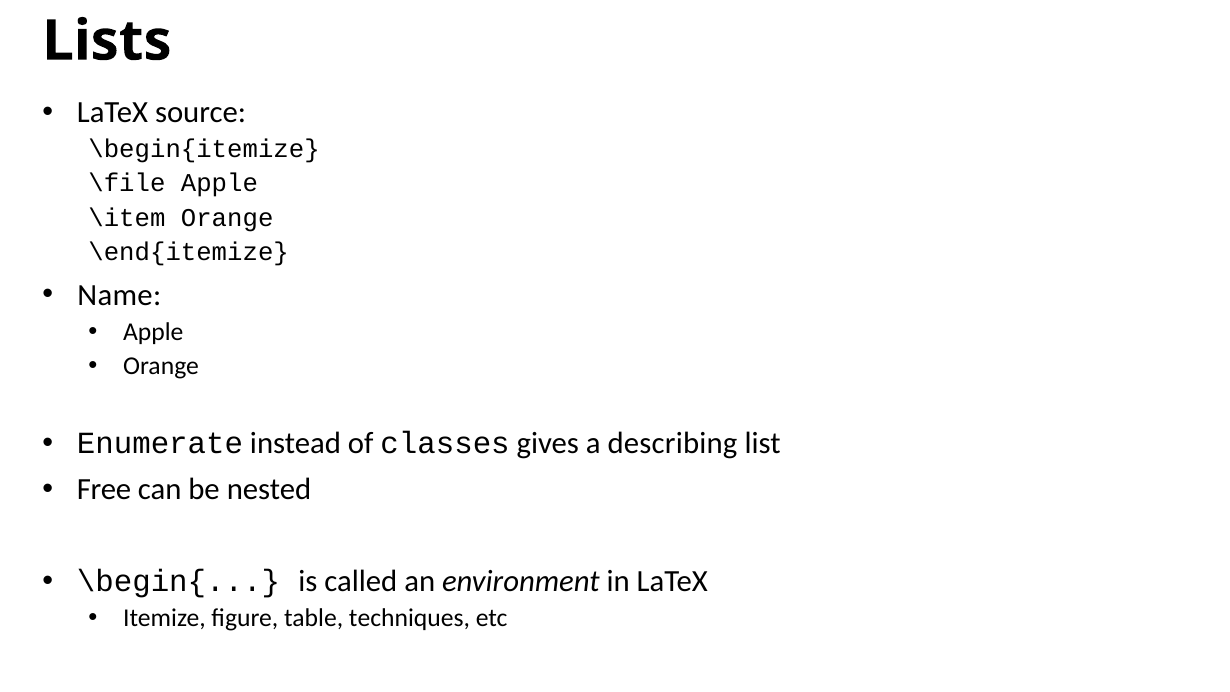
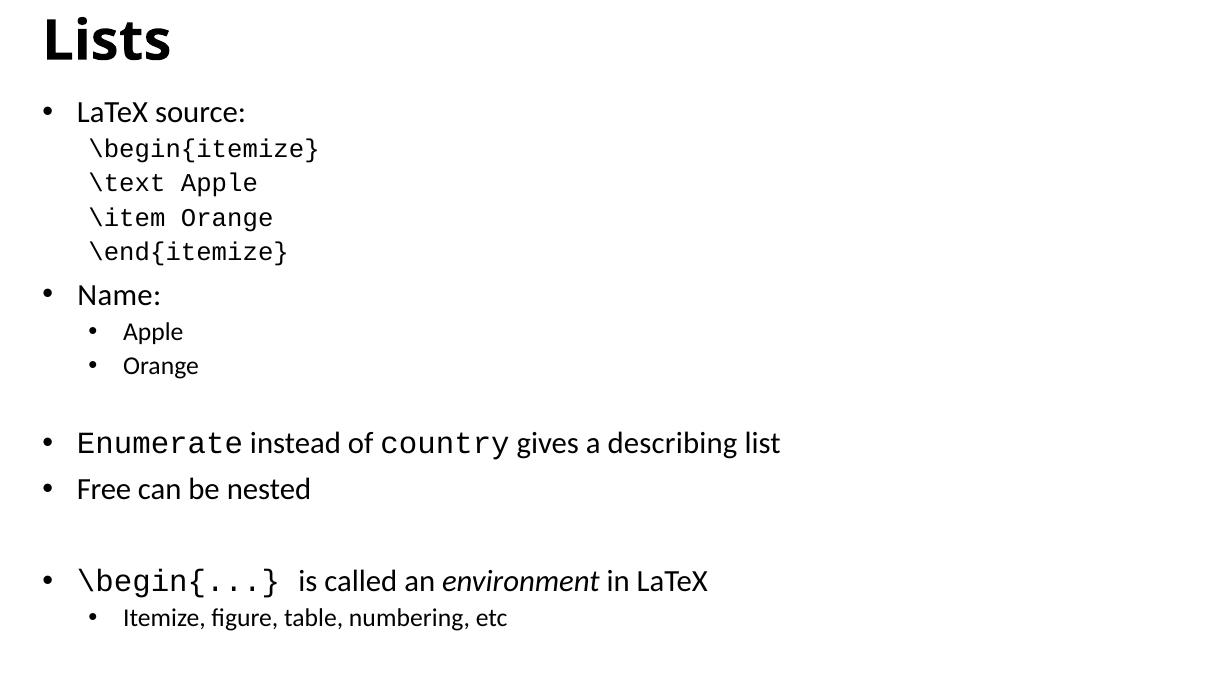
\file: \file -> \text
classes: classes -> country
techniques: techniques -> numbering
